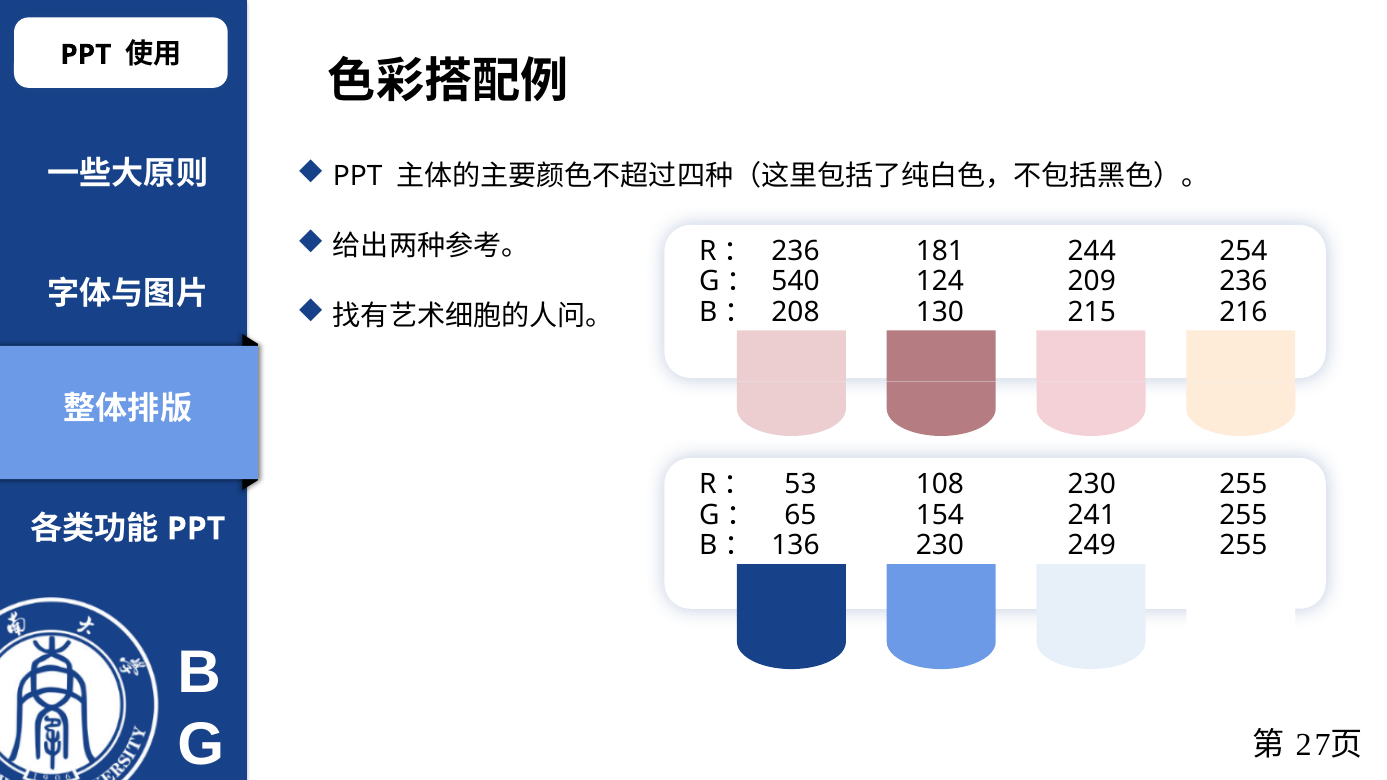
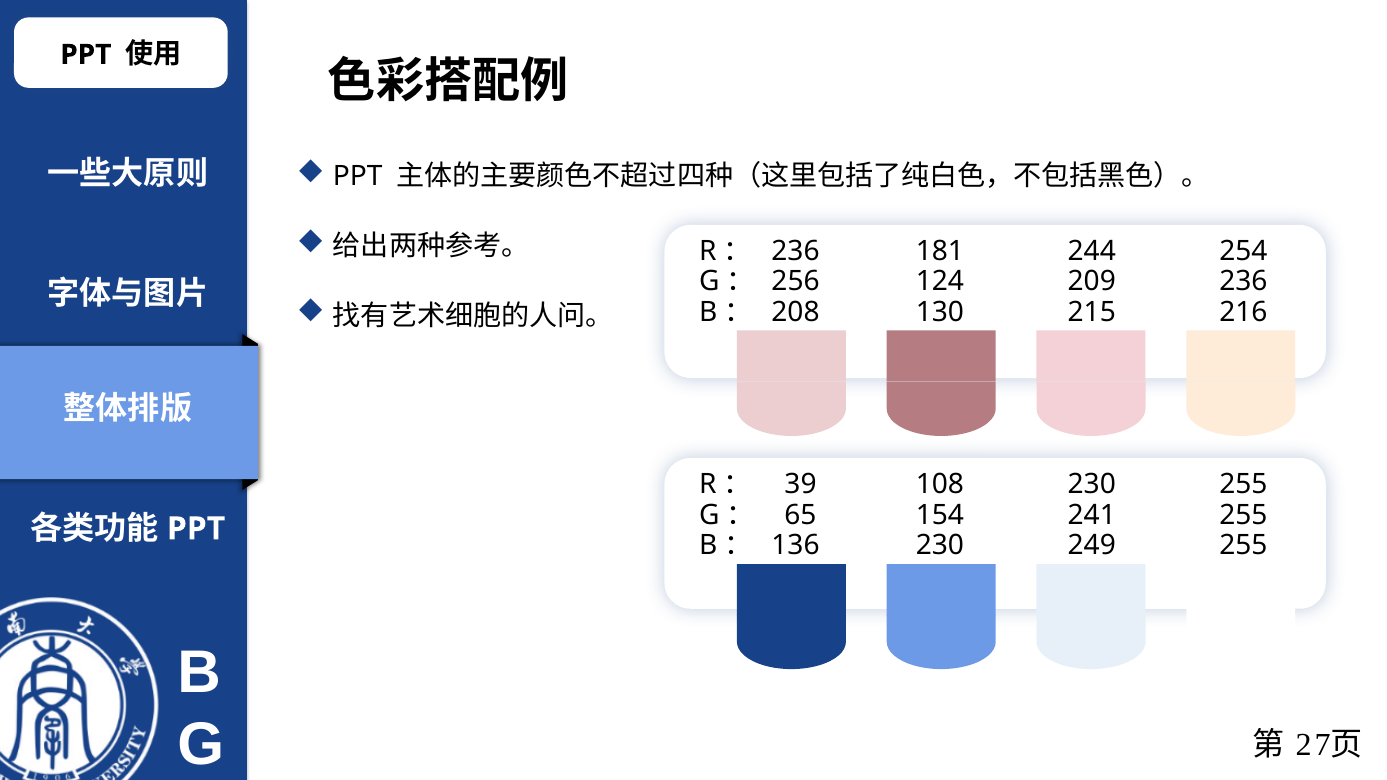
540: 540 -> 256
53: 53 -> 39
